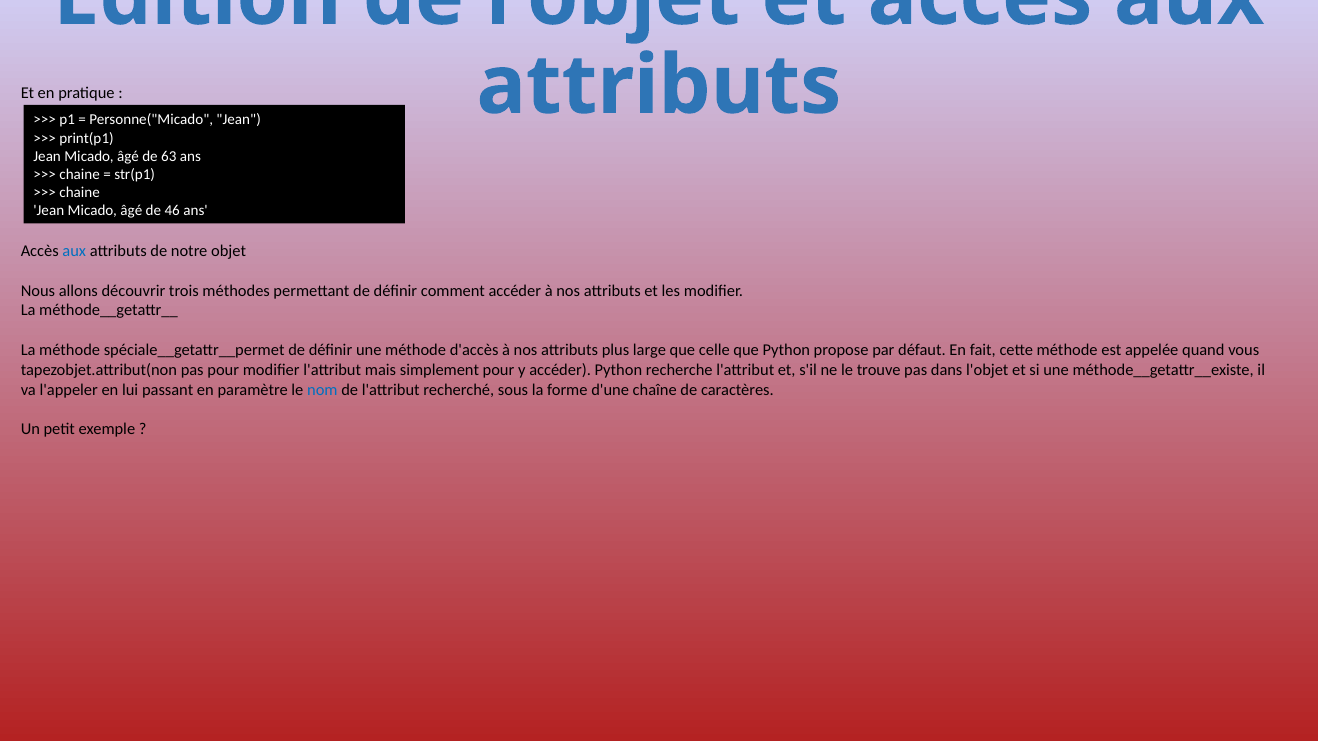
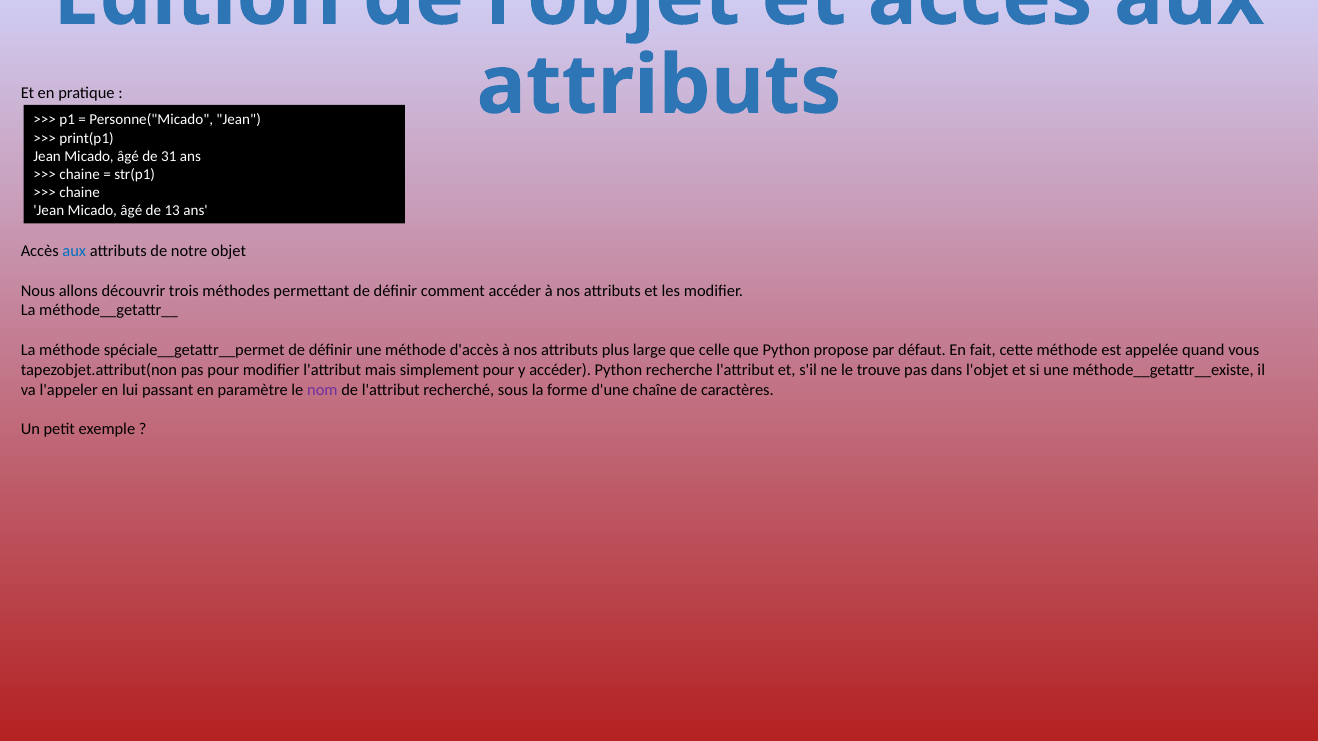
63: 63 -> 31
46: 46 -> 13
nom colour: blue -> purple
